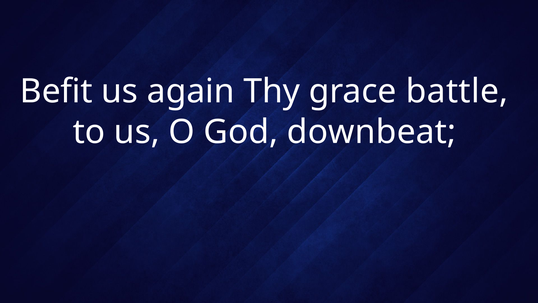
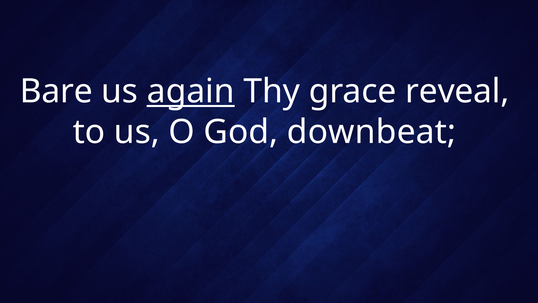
Befit: Befit -> Bare
again underline: none -> present
battle: battle -> reveal
